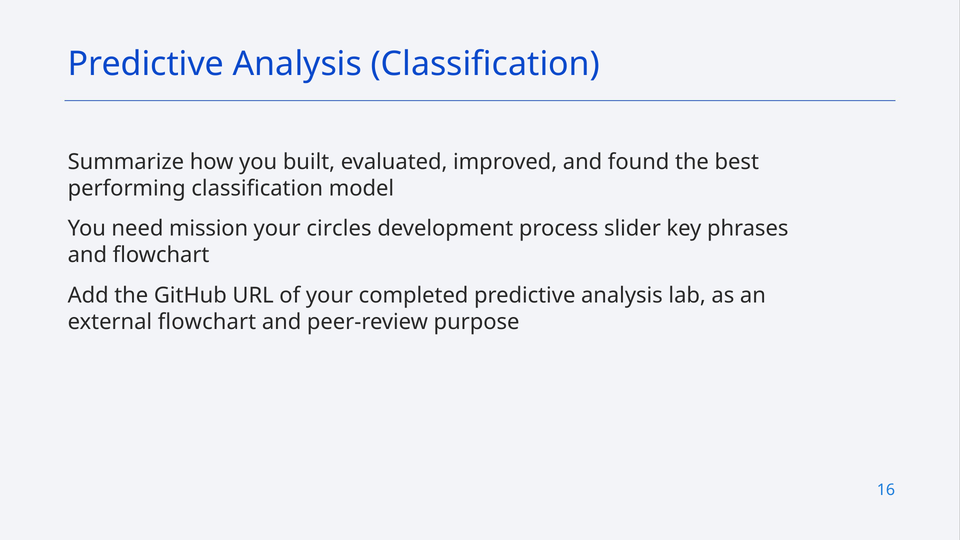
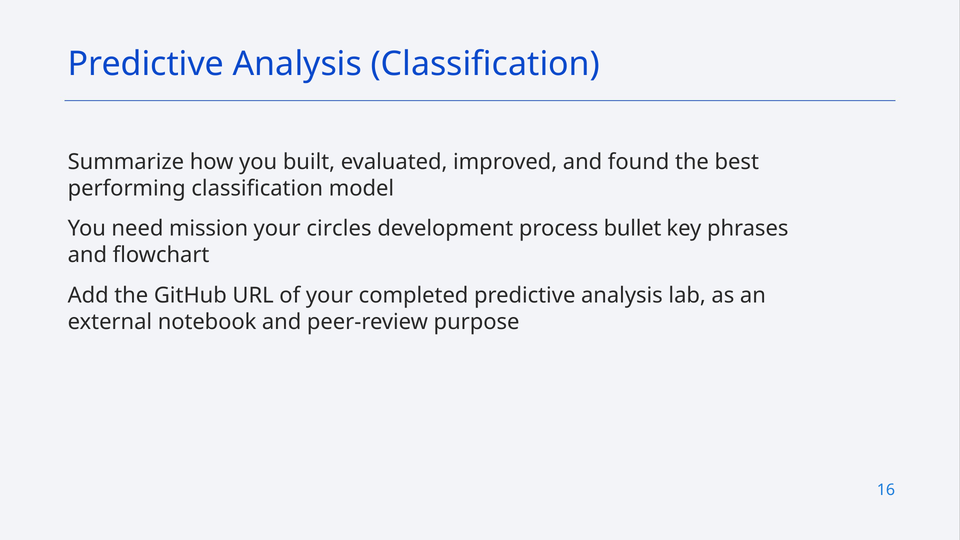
slider: slider -> bullet
external flowchart: flowchart -> notebook
